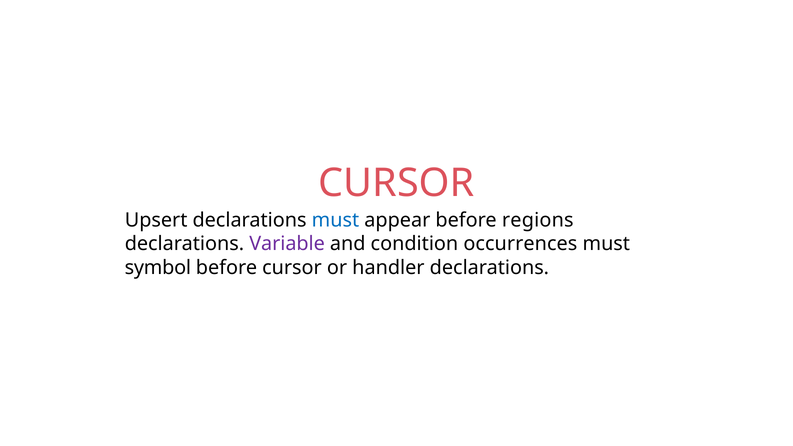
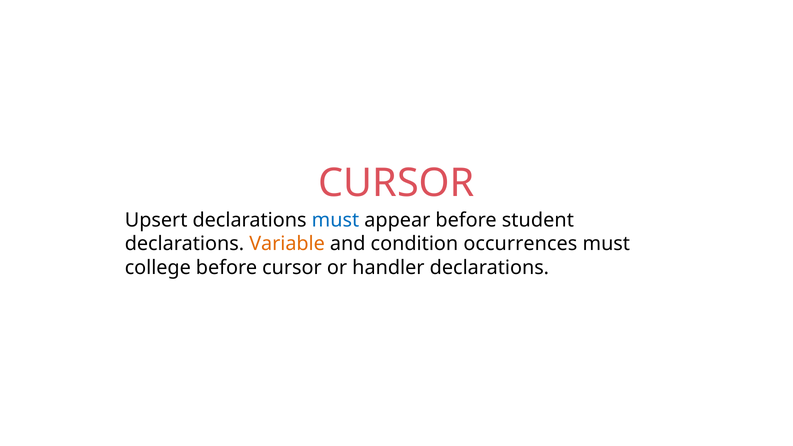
regions: regions -> student
Variable colour: purple -> orange
symbol: symbol -> college
